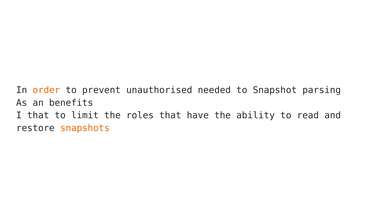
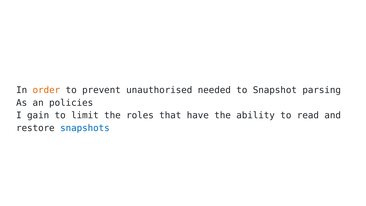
benefits: benefits -> policies
I that: that -> gain
snapshots colour: orange -> blue
